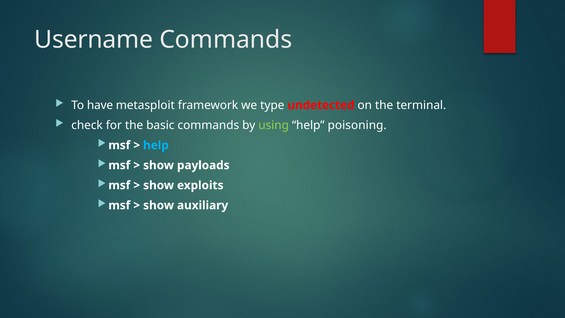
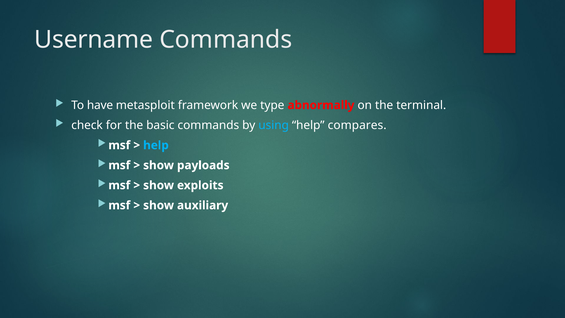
undetected: undetected -> abnormally
using colour: light green -> light blue
poisoning: poisoning -> compares
